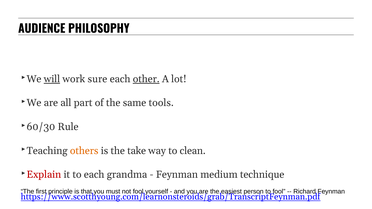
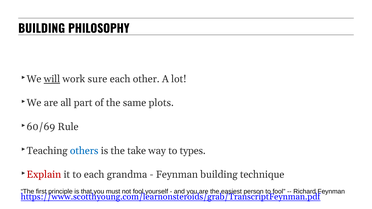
AUDIENCE at (42, 29): AUDIENCE -> BUILDING
other underline: present -> none
tools: tools -> plots
60/30: 60/30 -> 60/69
others colour: orange -> blue
clean: clean -> types
Feynman medium: medium -> building
